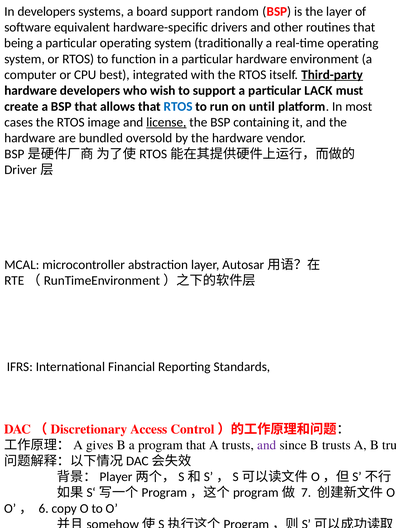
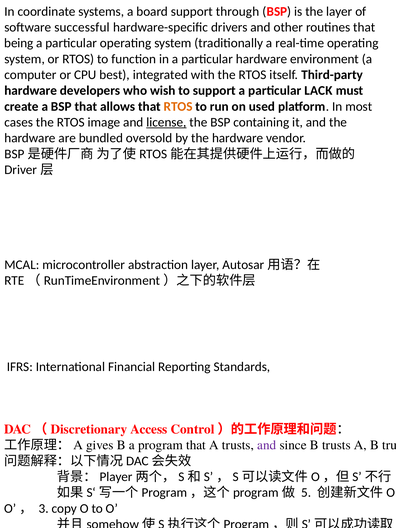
In developers: developers -> coordinate
random: random -> through
equivalent: equivalent -> successful
Third-party underline: present -> none
RTOS at (178, 106) colour: blue -> orange
until: until -> used
7: 7 -> 5
6 at (44, 508): 6 -> 3
